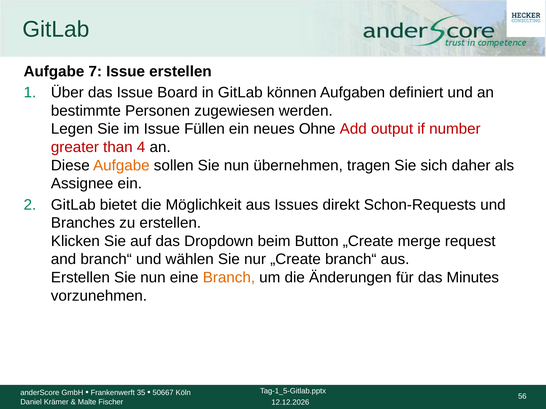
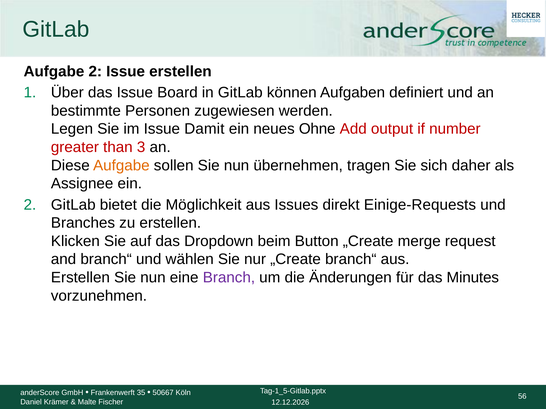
Aufgabe 7: 7 -> 2
Füllen: Füllen -> Damit
4: 4 -> 3
Schon-Requests: Schon-Requests -> Einige-Requests
Branch colour: orange -> purple
